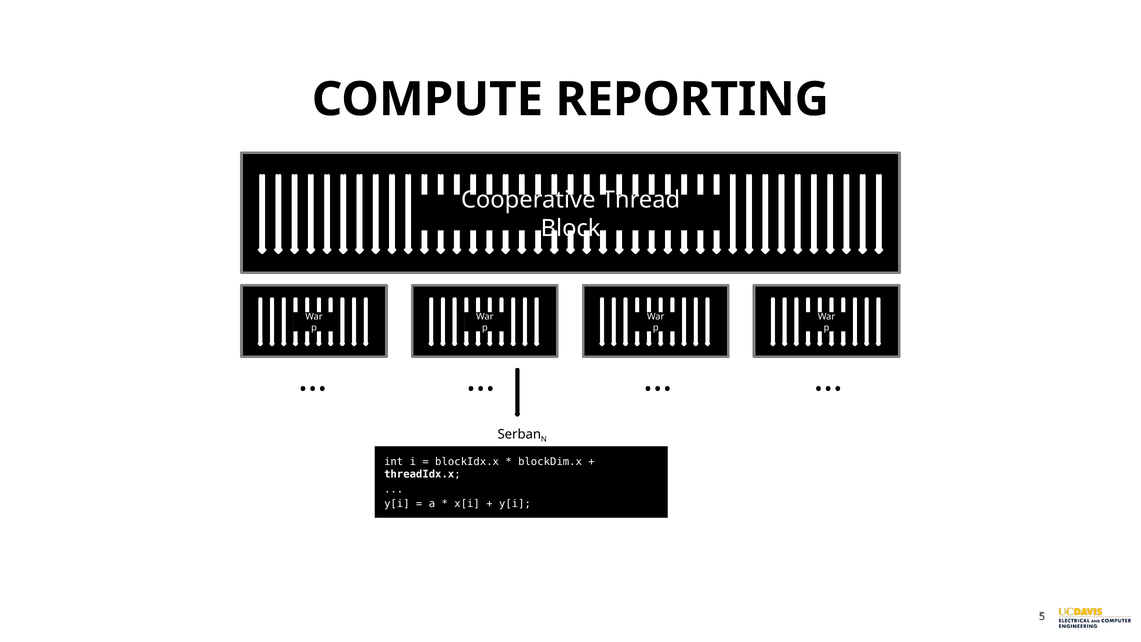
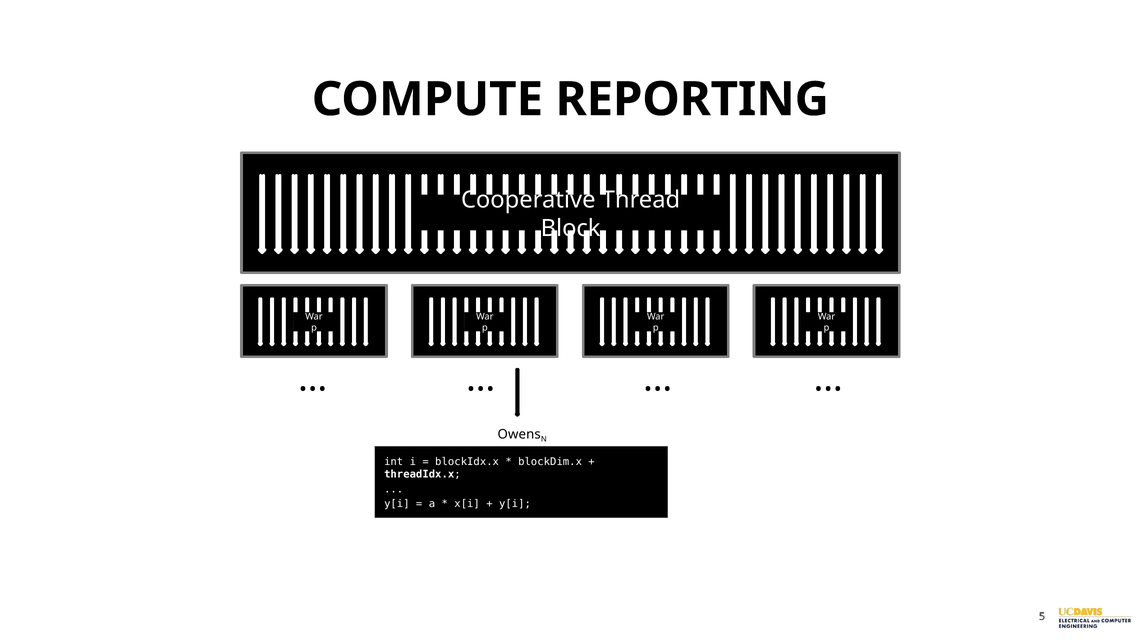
Serban: Serban -> Owens
